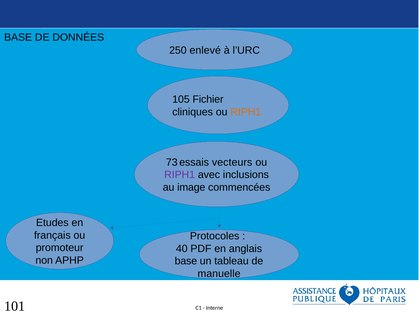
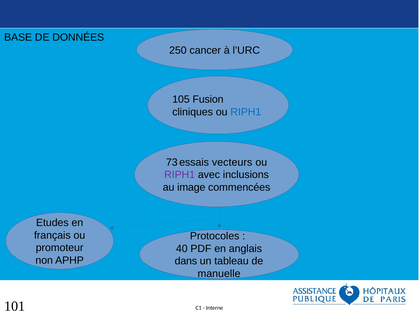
enlevé: enlevé -> cancer
Fichier: Fichier -> Fusion
RIPH1 at (246, 112) colour: orange -> blue
base at (186, 261): base -> dans
